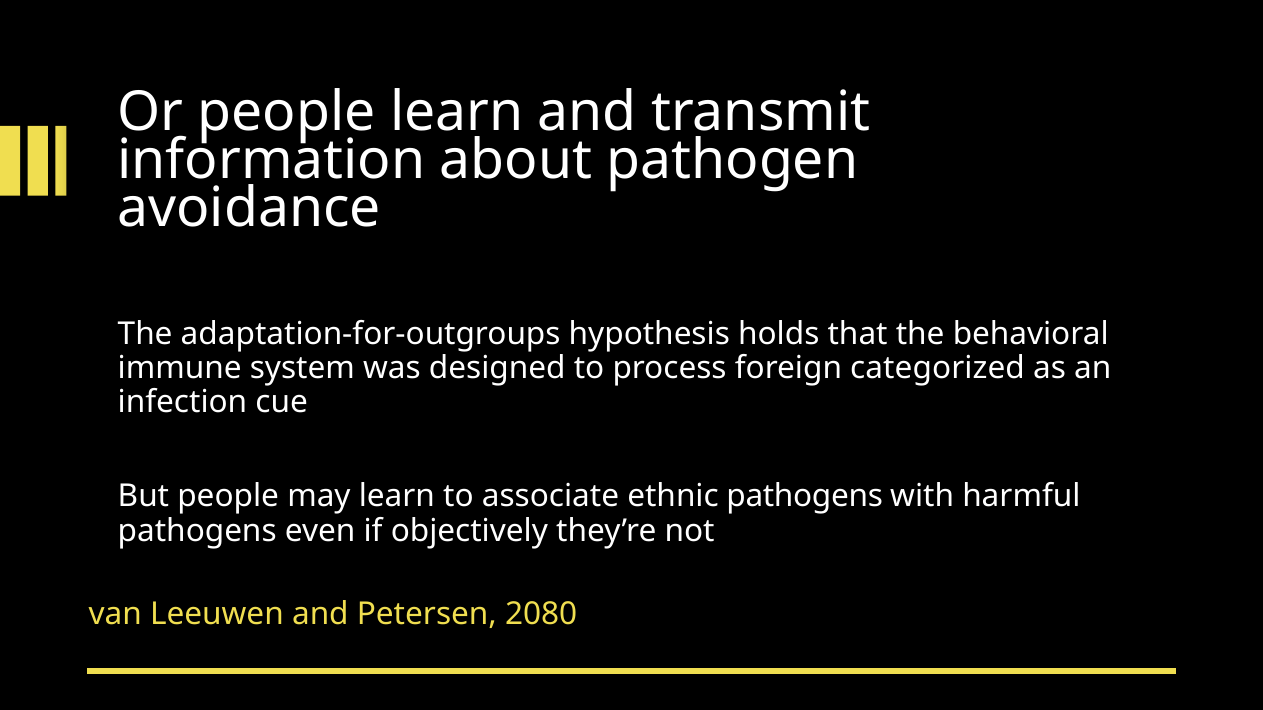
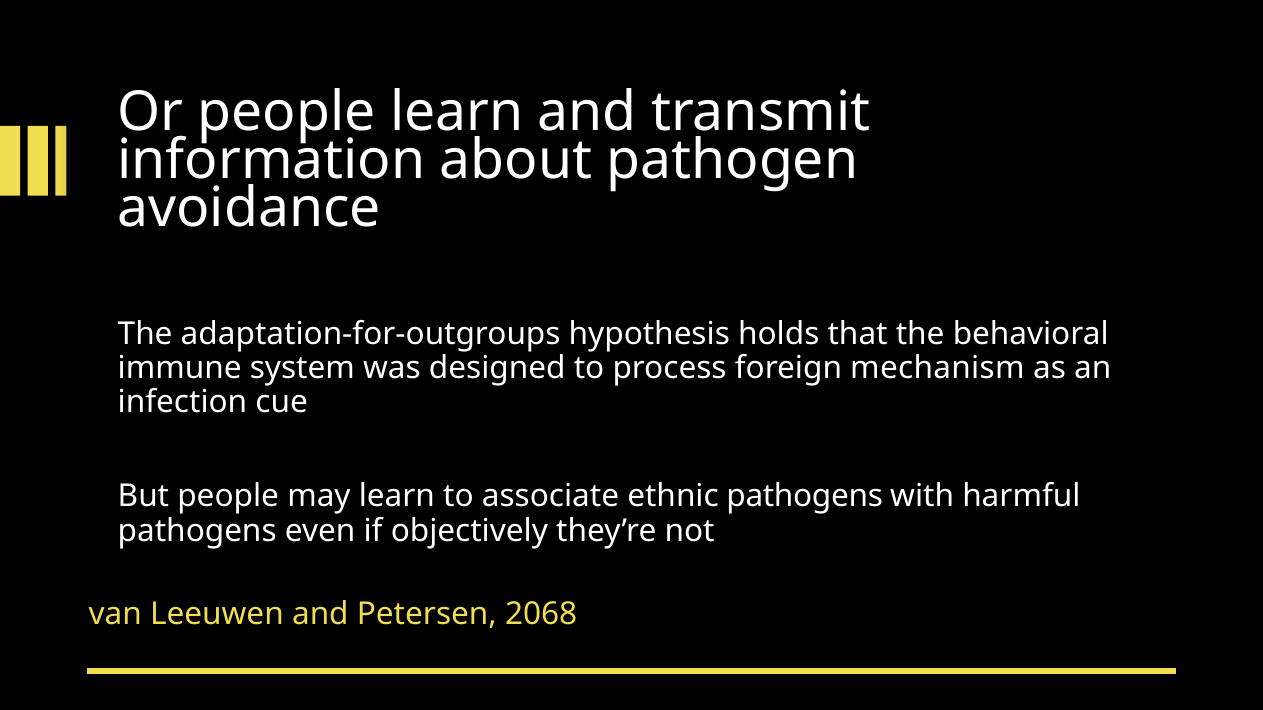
categorized: categorized -> mechanism
2080: 2080 -> 2068
